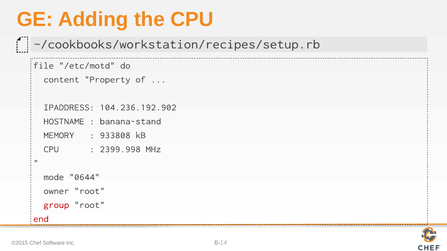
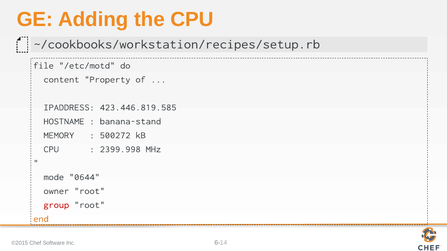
104.236.192.902: 104.236.192.902 -> 423.446.819.585
933808: 933808 -> 500272
end colour: red -> orange
